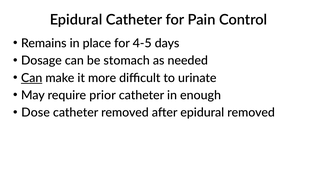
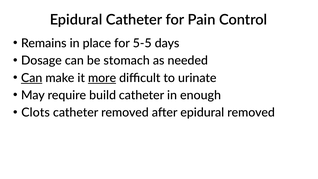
4-5: 4-5 -> 5-5
more underline: none -> present
prior: prior -> build
Dose: Dose -> Clots
